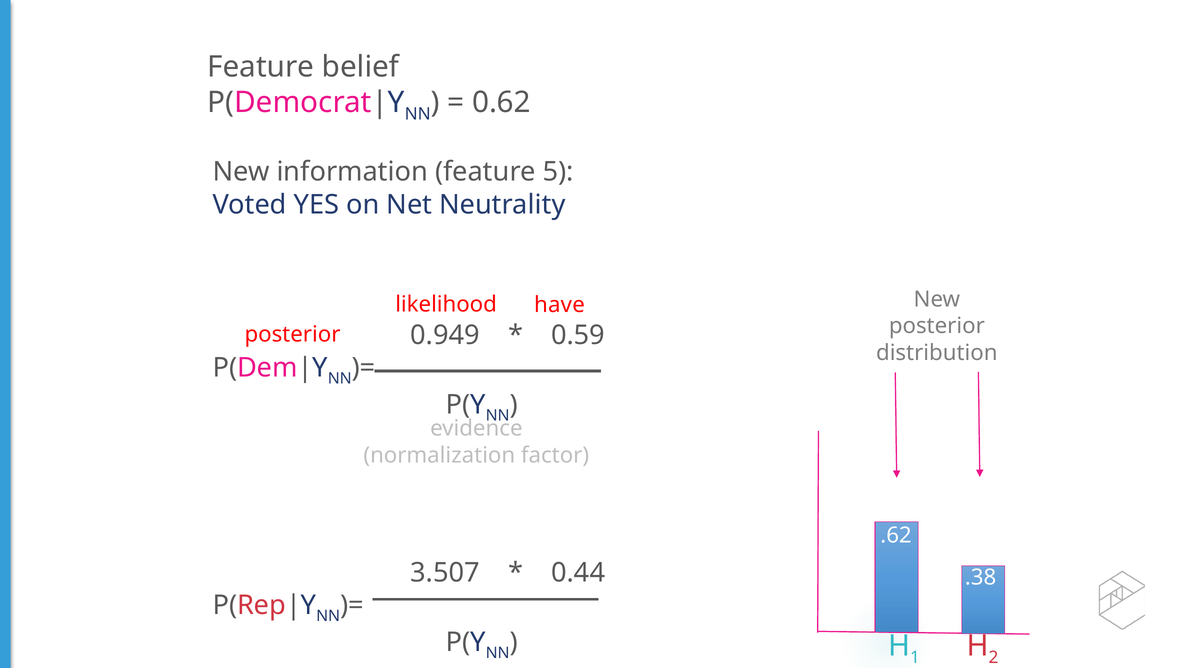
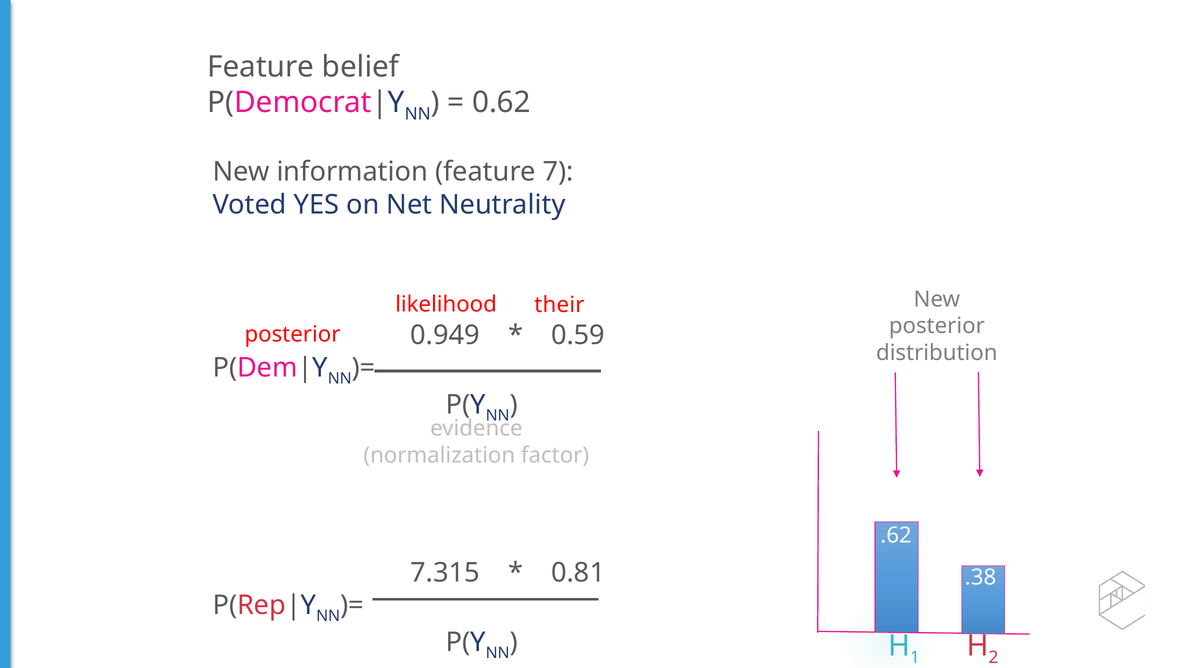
5: 5 -> 7
have: have -> their
3.507: 3.507 -> 7.315
0.44: 0.44 -> 0.81
